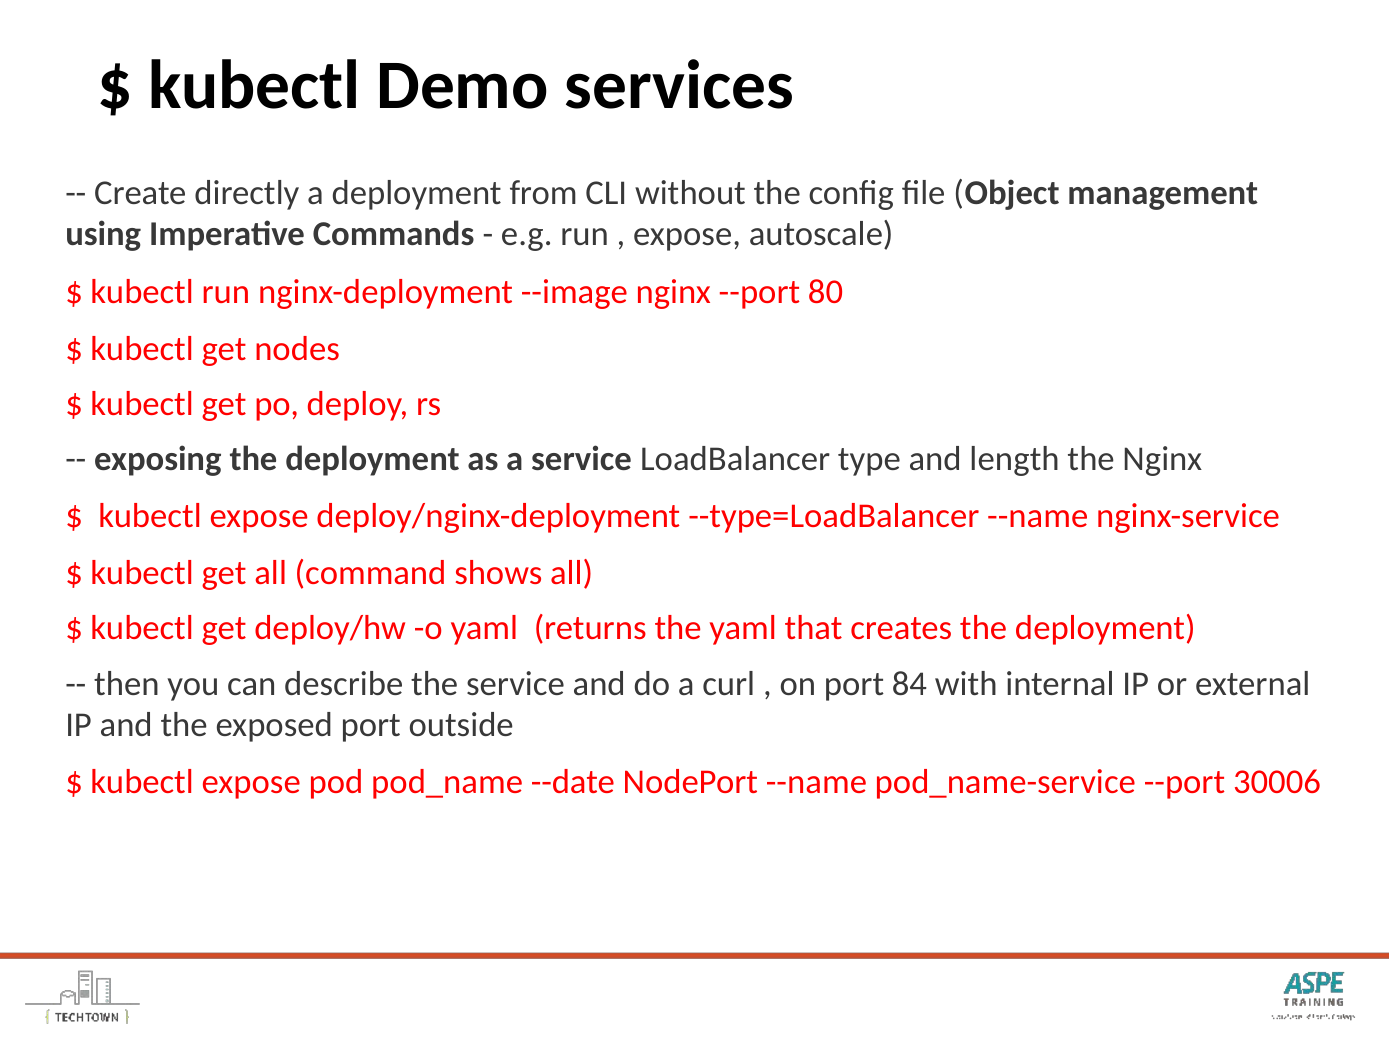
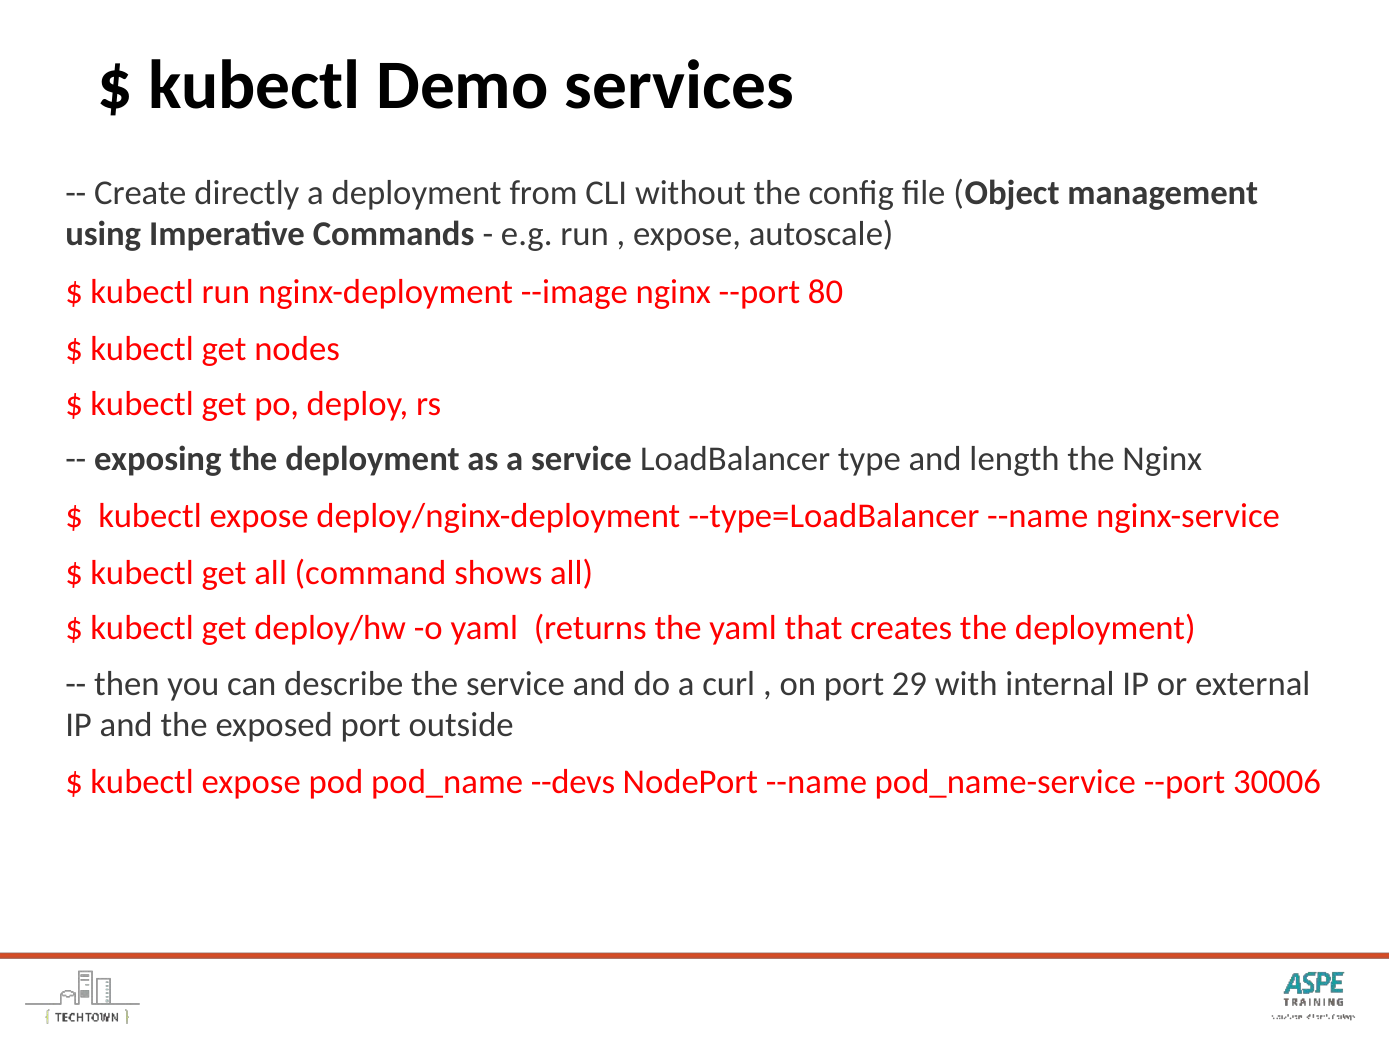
84: 84 -> 29
--date: --date -> --devs
